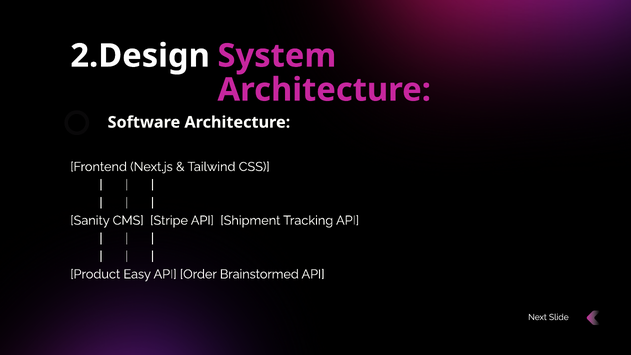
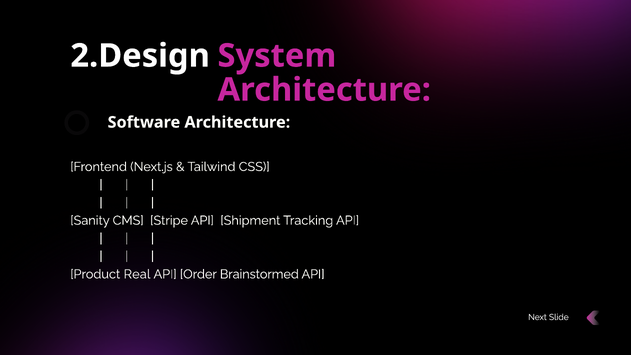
Easy: Easy -> Real
